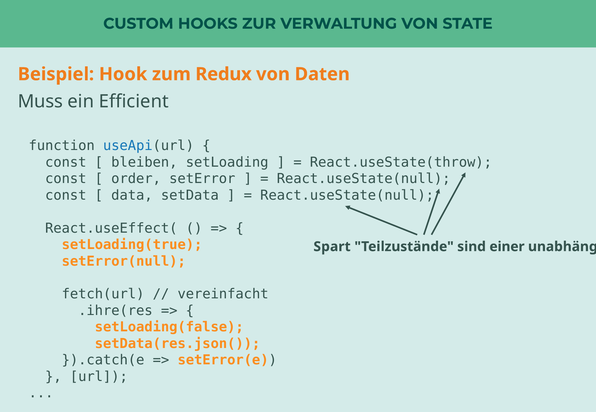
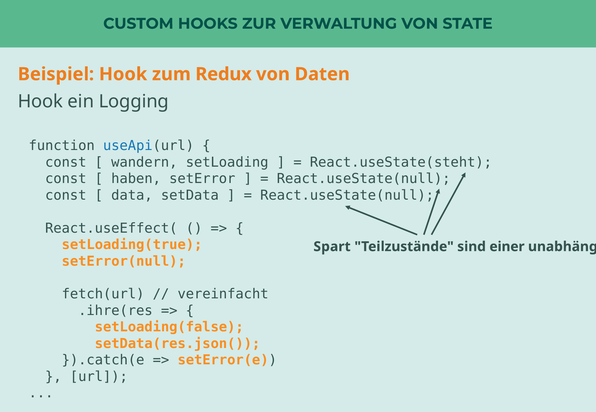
Muss at (40, 102): Muss -> Hook
Efficient: Efficient -> Logging
bleiben: bleiben -> wandern
React.useState(throw: React.useState(throw -> React.useState(steht
order: order -> haben
